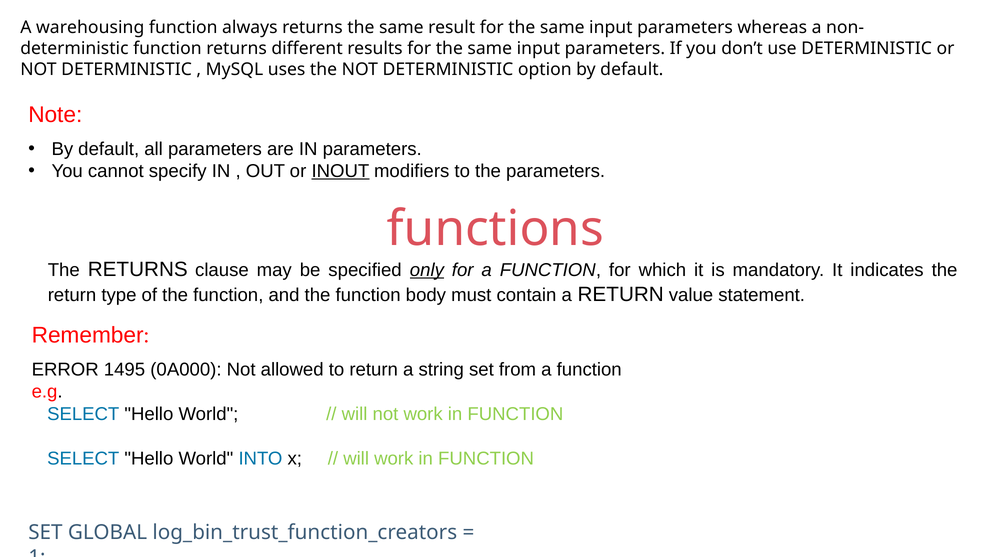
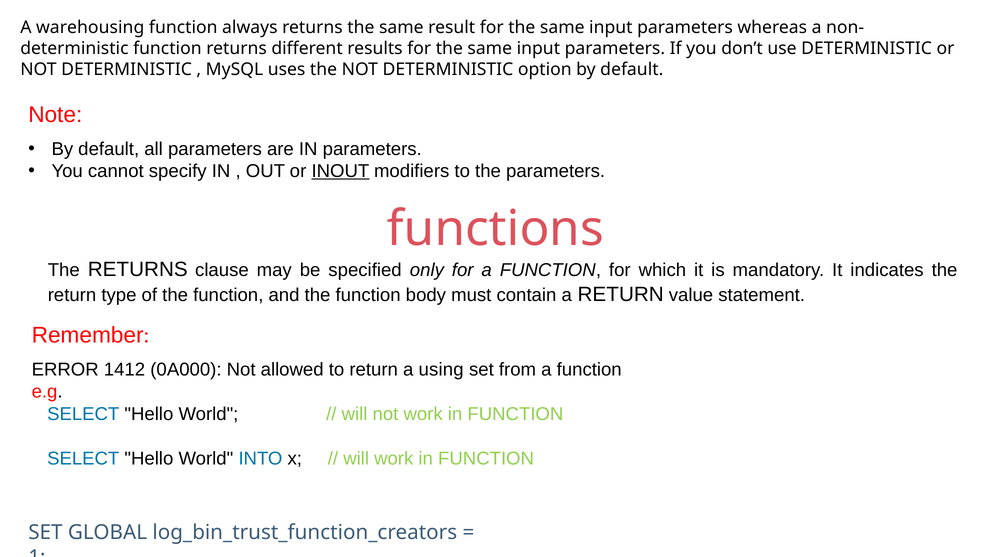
only underline: present -> none
1495: 1495 -> 1412
string: string -> using
